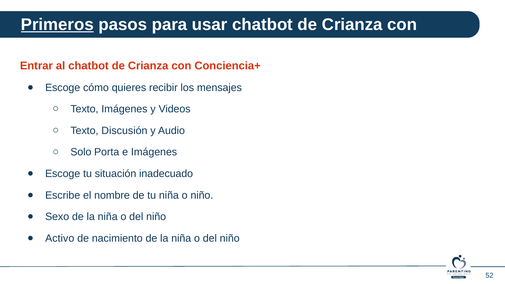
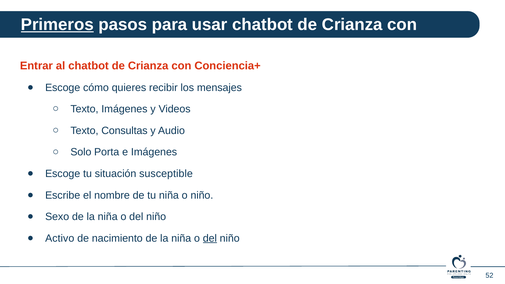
Discusión: Discusión -> Consultas
inadecuado: inadecuado -> susceptible
del at (210, 238) underline: none -> present
